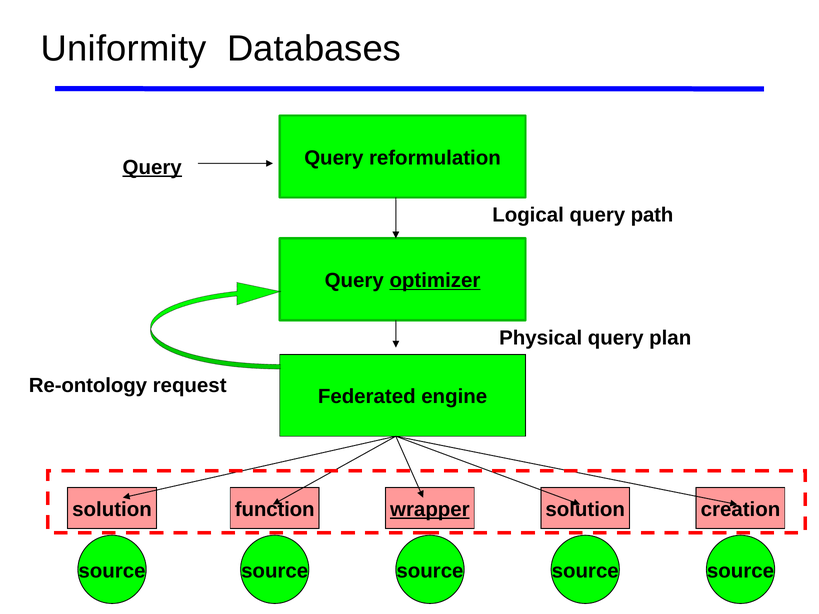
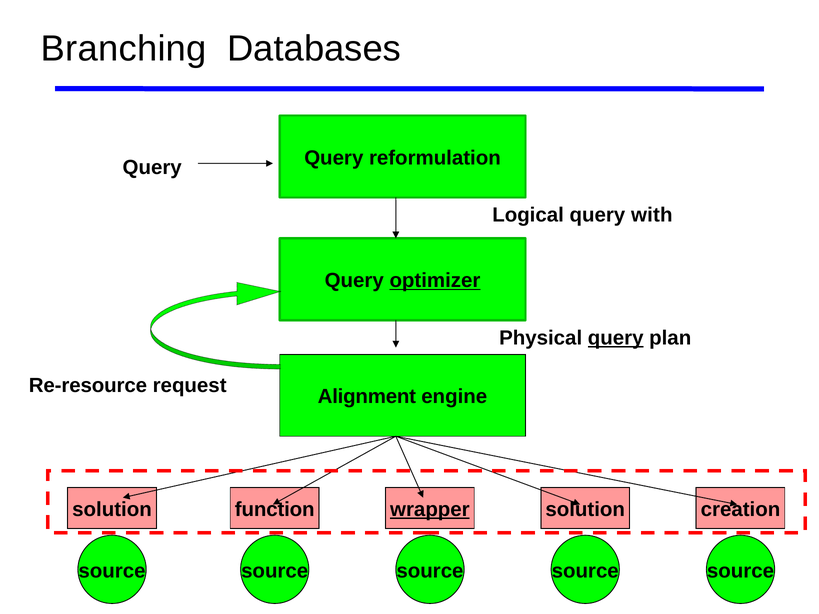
Uniformity: Uniformity -> Branching
Query at (152, 167) underline: present -> none
path: path -> with
query at (616, 338) underline: none -> present
Re-ontology: Re-ontology -> Re-resource
Federated: Federated -> Alignment
